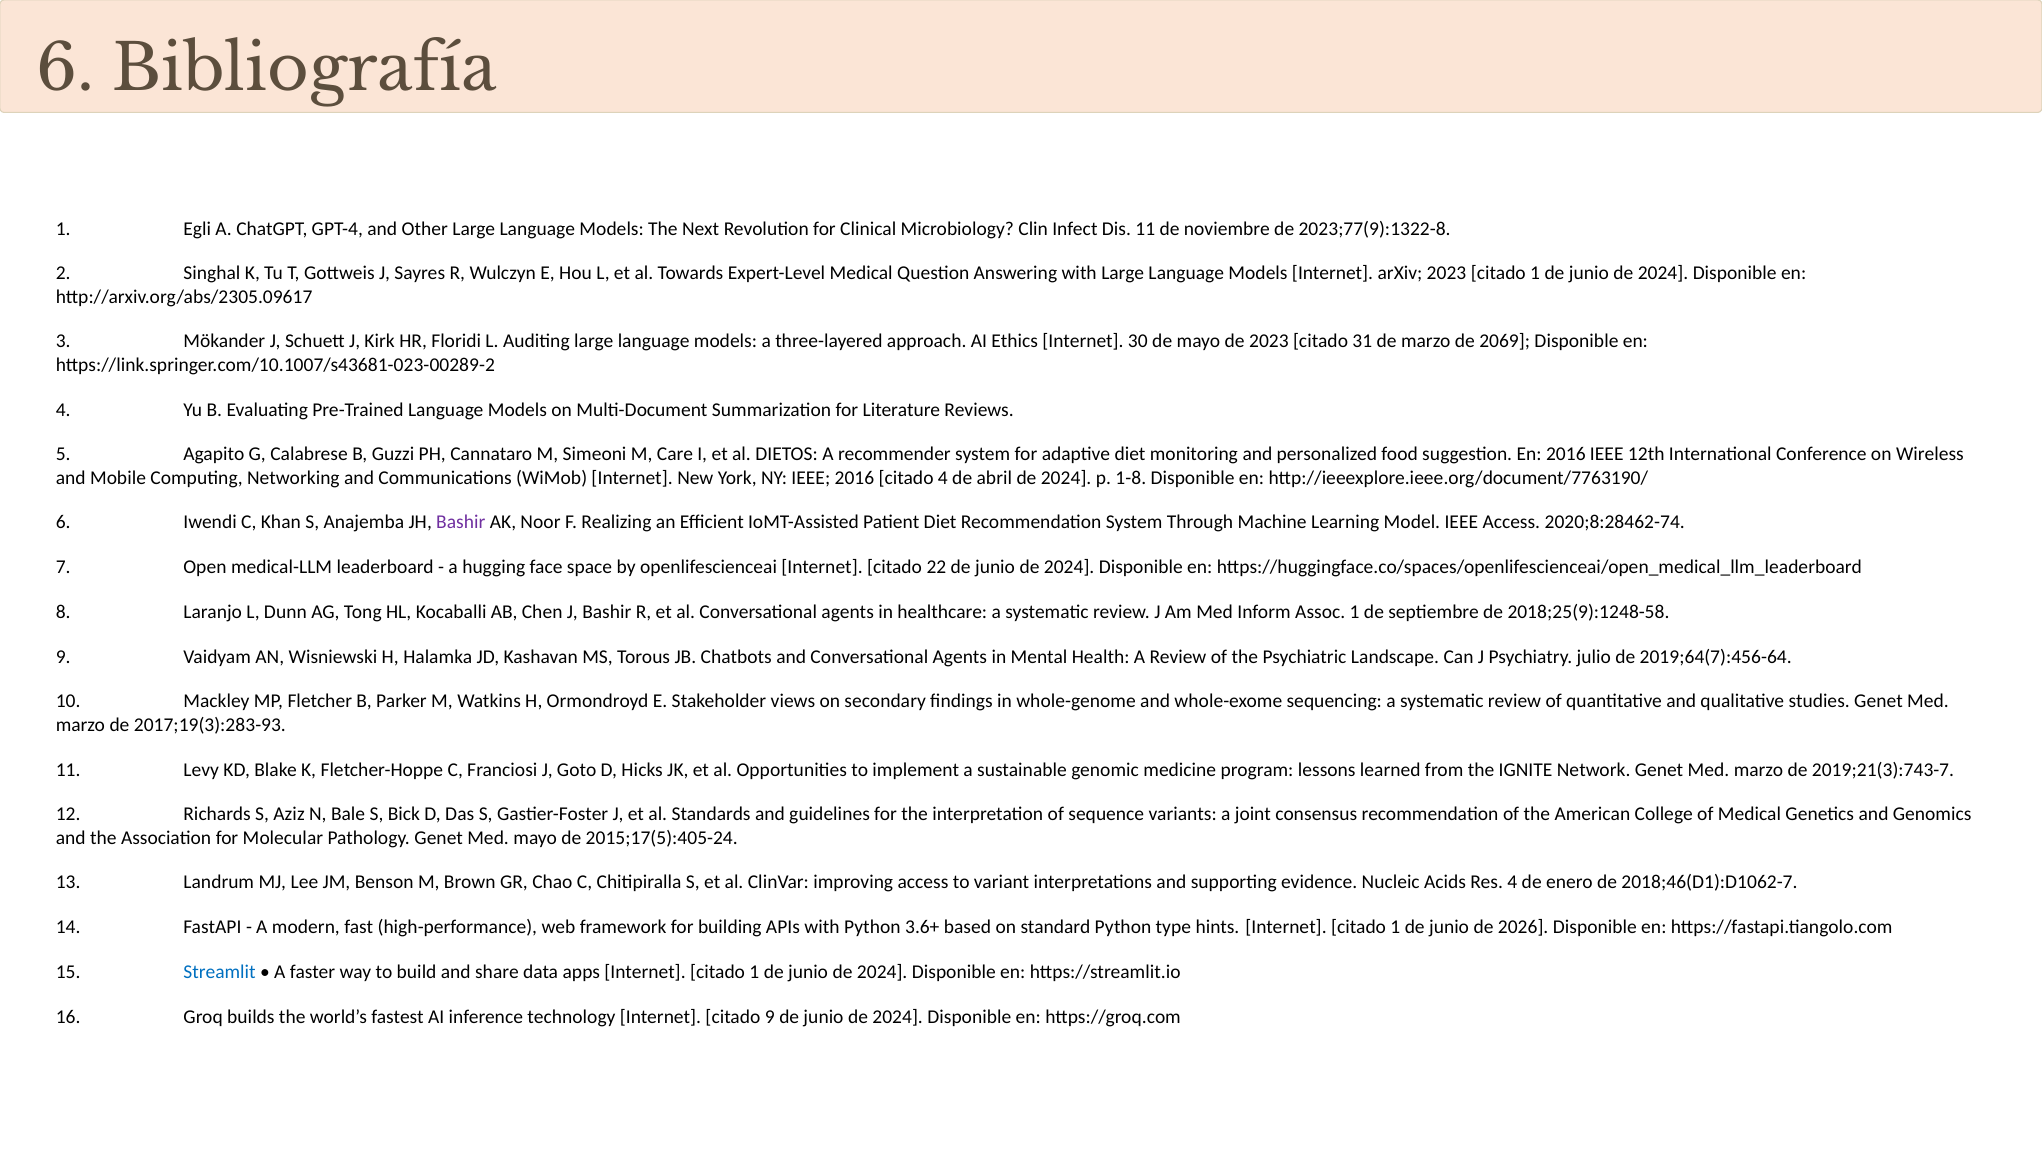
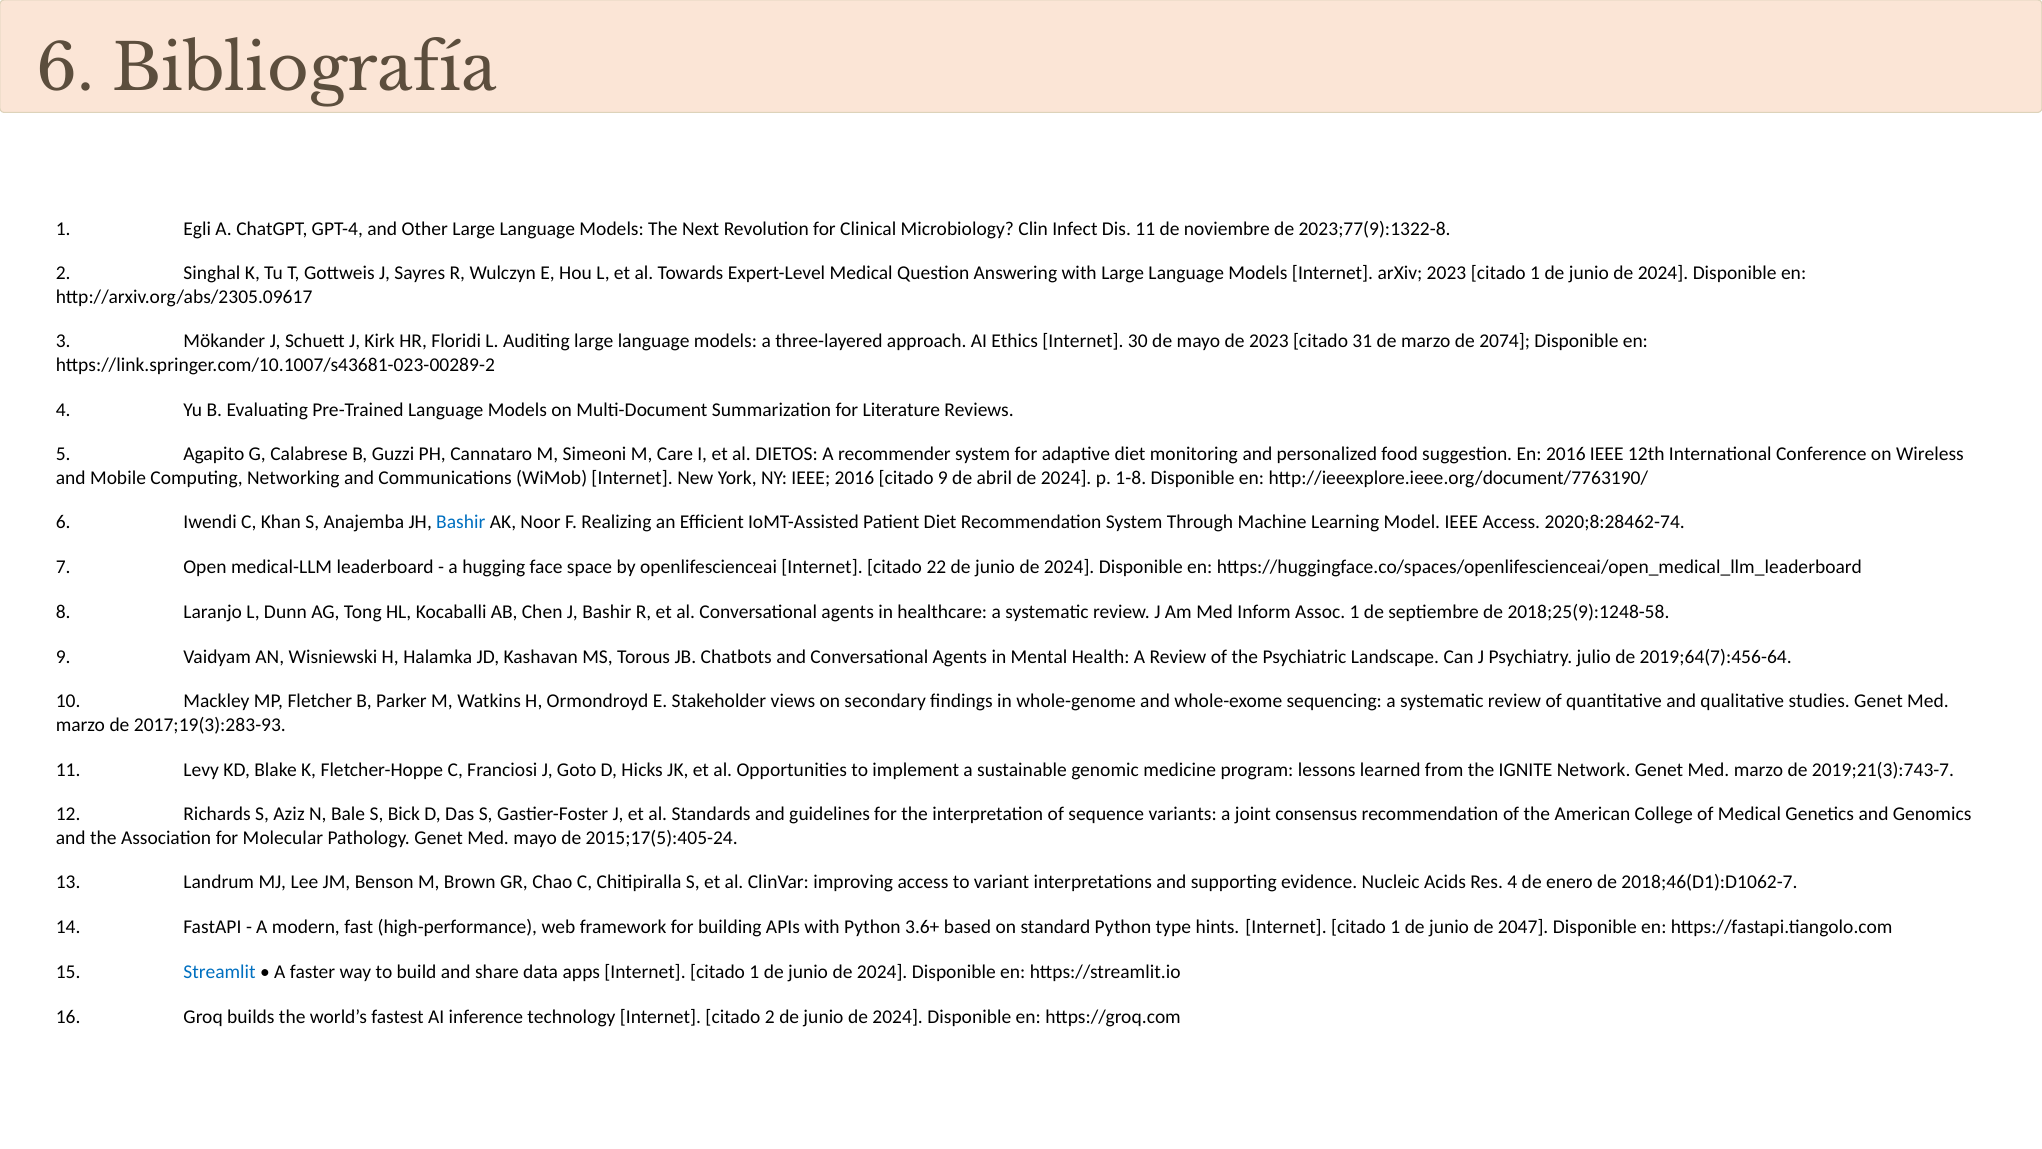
2069: 2069 -> 2074
citado 4: 4 -> 9
Bashir at (461, 522) colour: purple -> blue
2026: 2026 -> 2047
citado 9: 9 -> 2
